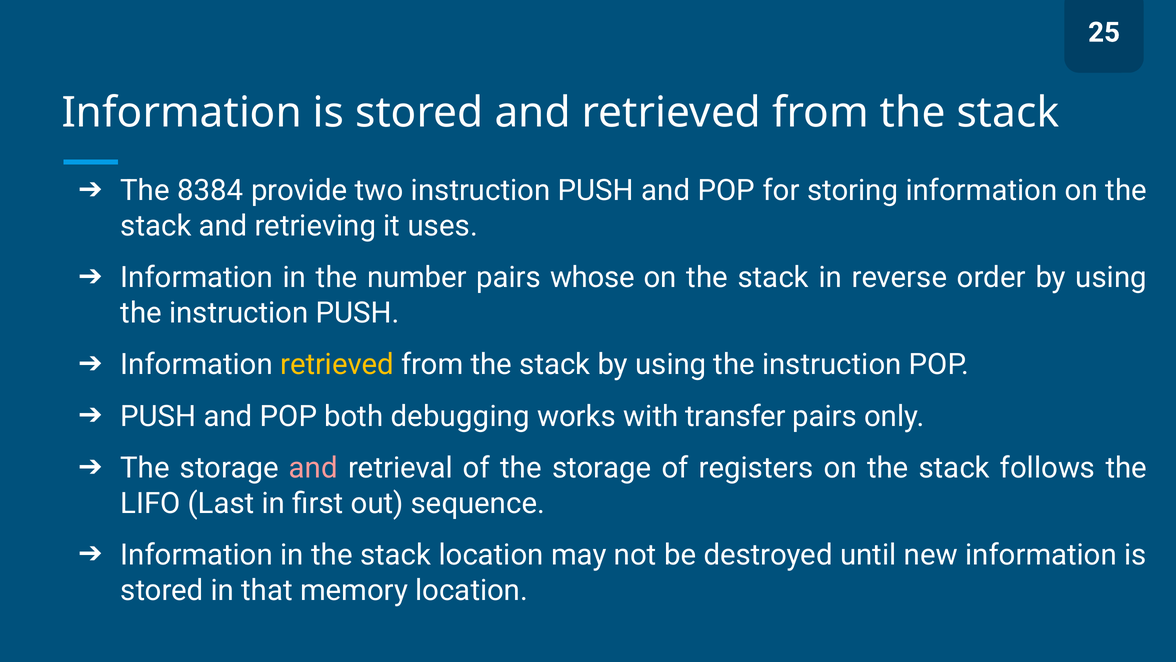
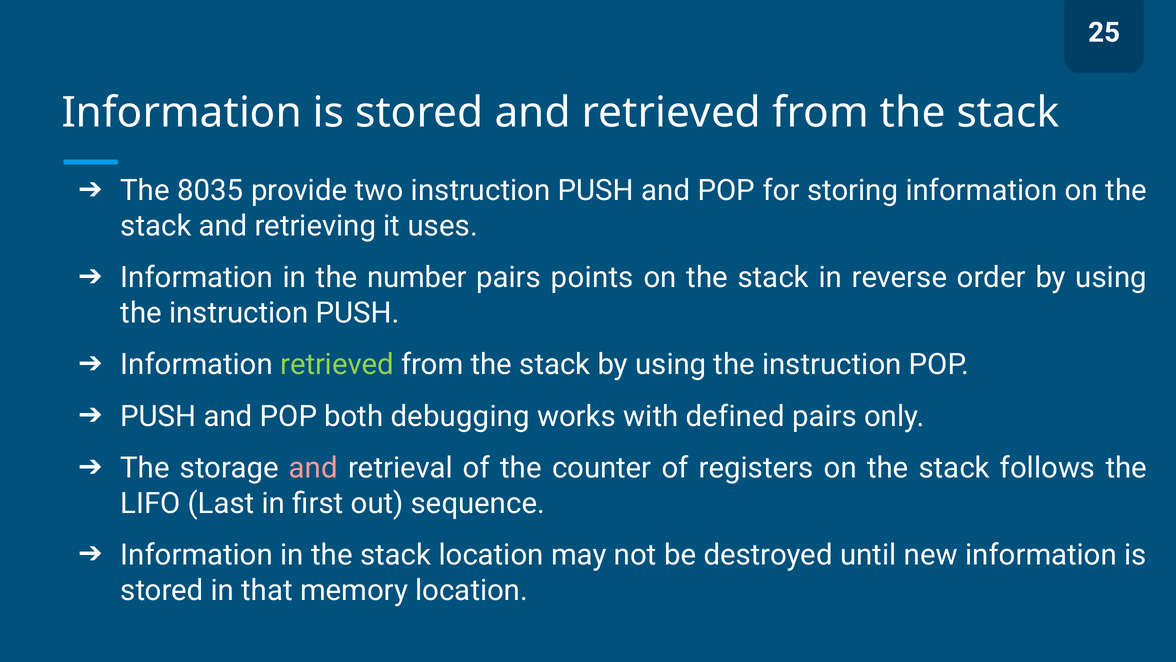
8384: 8384 -> 8035
whose: whose -> points
retrieved at (337, 364) colour: yellow -> light green
transfer: transfer -> defined
of the storage: storage -> counter
